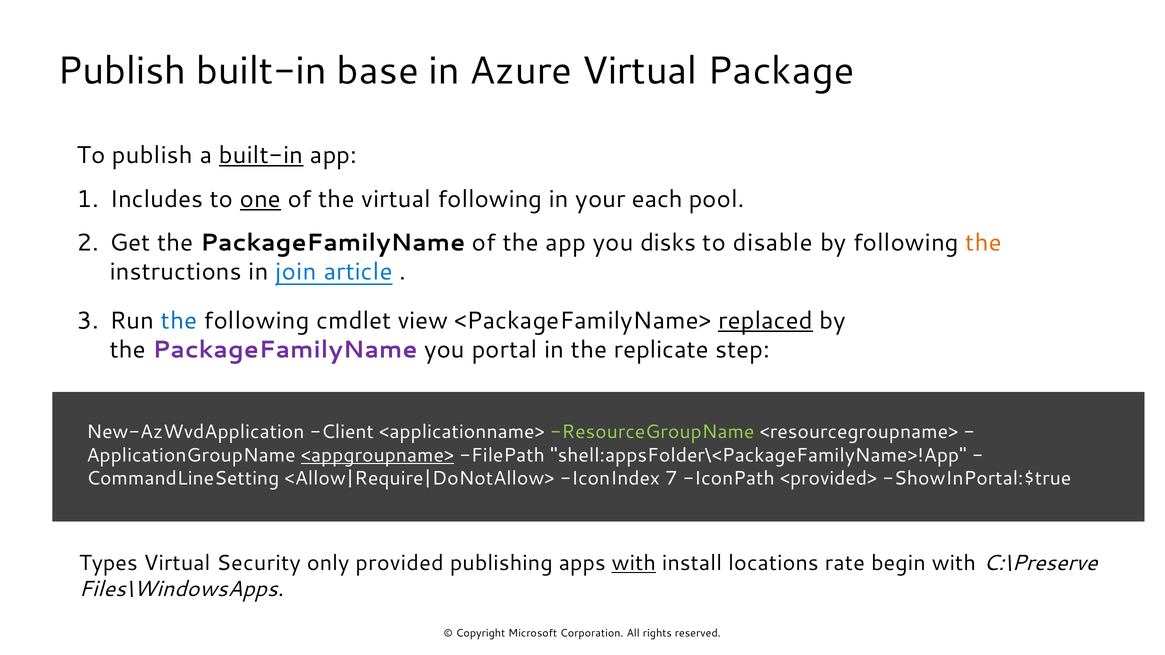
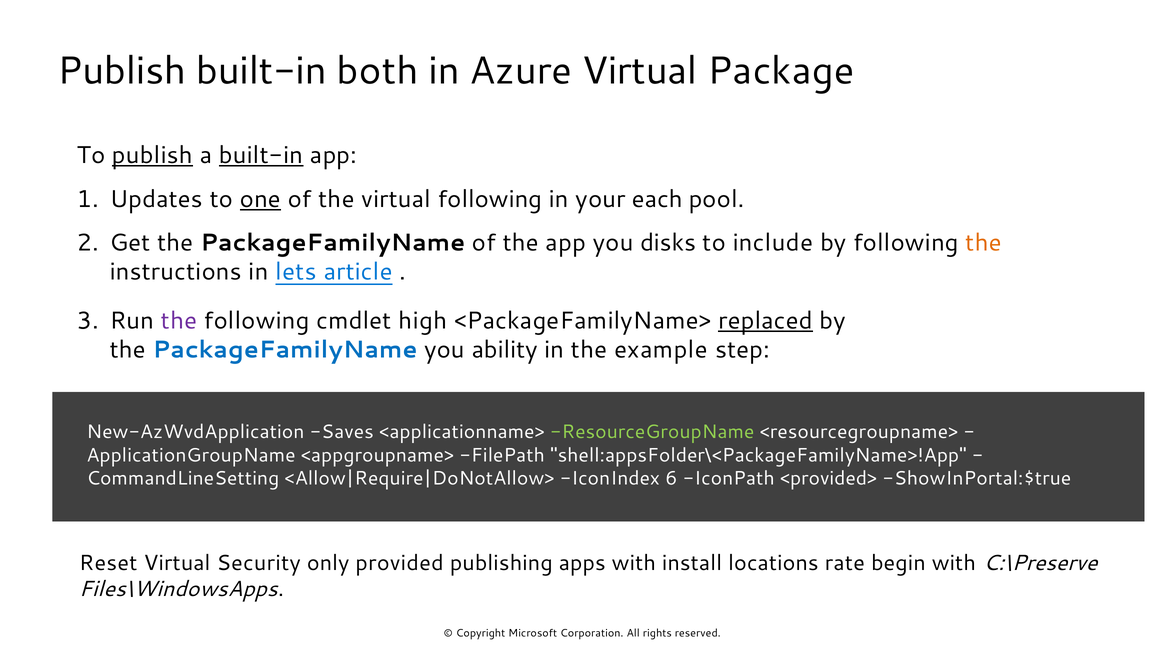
base: base -> both
publish at (152, 156) underline: none -> present
Includes: Includes -> Updates
disable: disable -> include
join: join -> lets
the at (179, 321) colour: blue -> purple
view: view -> high
PackageFamilyName at (285, 350) colour: purple -> blue
portal: portal -> ability
replicate: replicate -> example
Client: Client -> Saves
<appgroupname> underline: present -> none
7: 7 -> 6
Types: Types -> Reset
with at (634, 563) underline: present -> none
